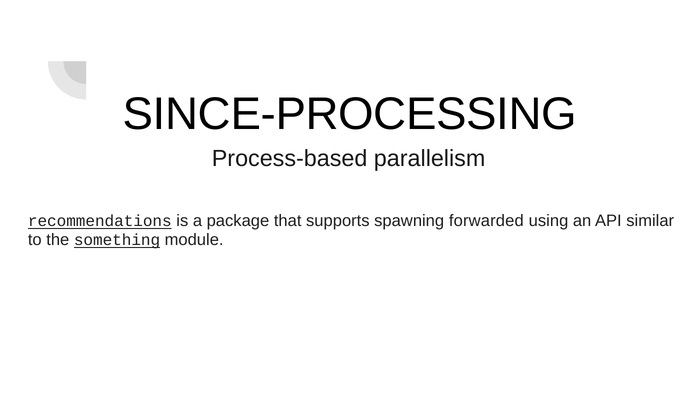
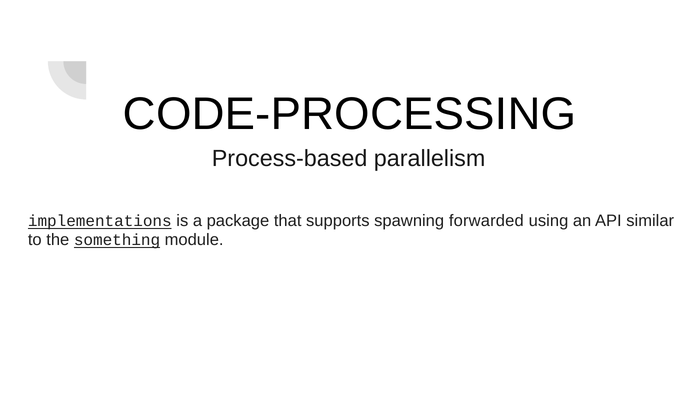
SINCE-PROCESSING: SINCE-PROCESSING -> CODE-PROCESSING
recommendations: recommendations -> implementations
